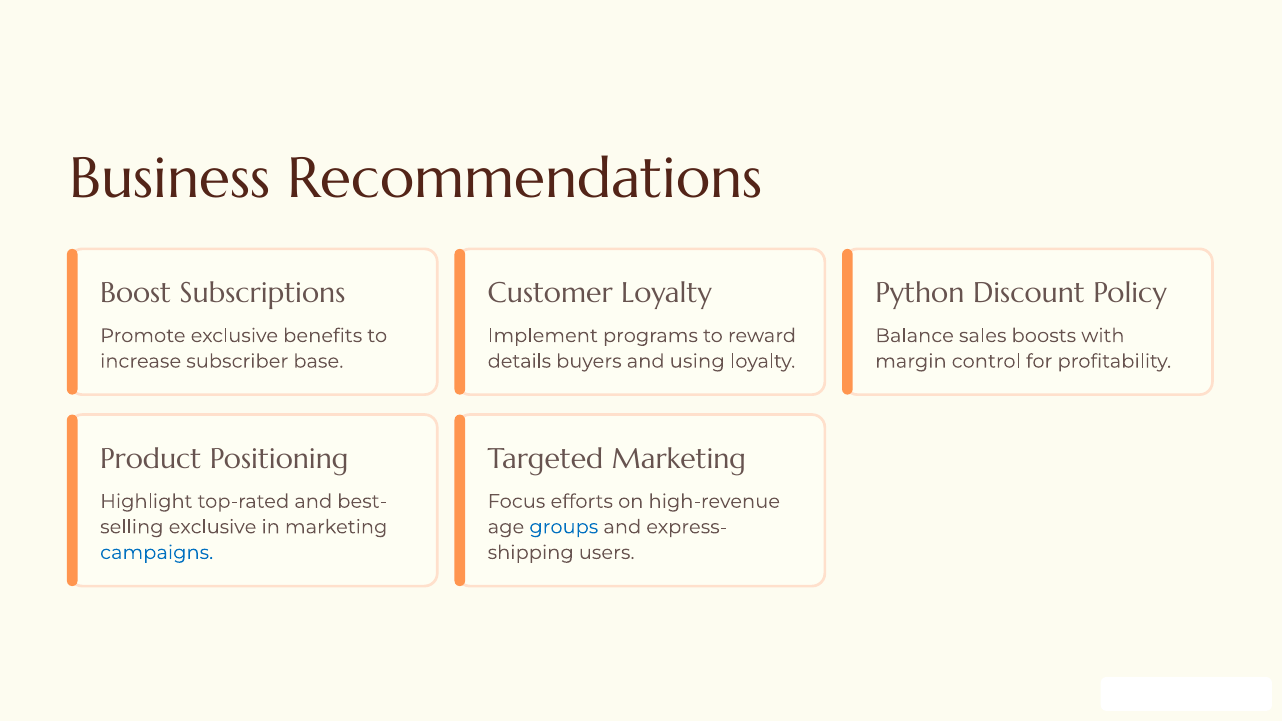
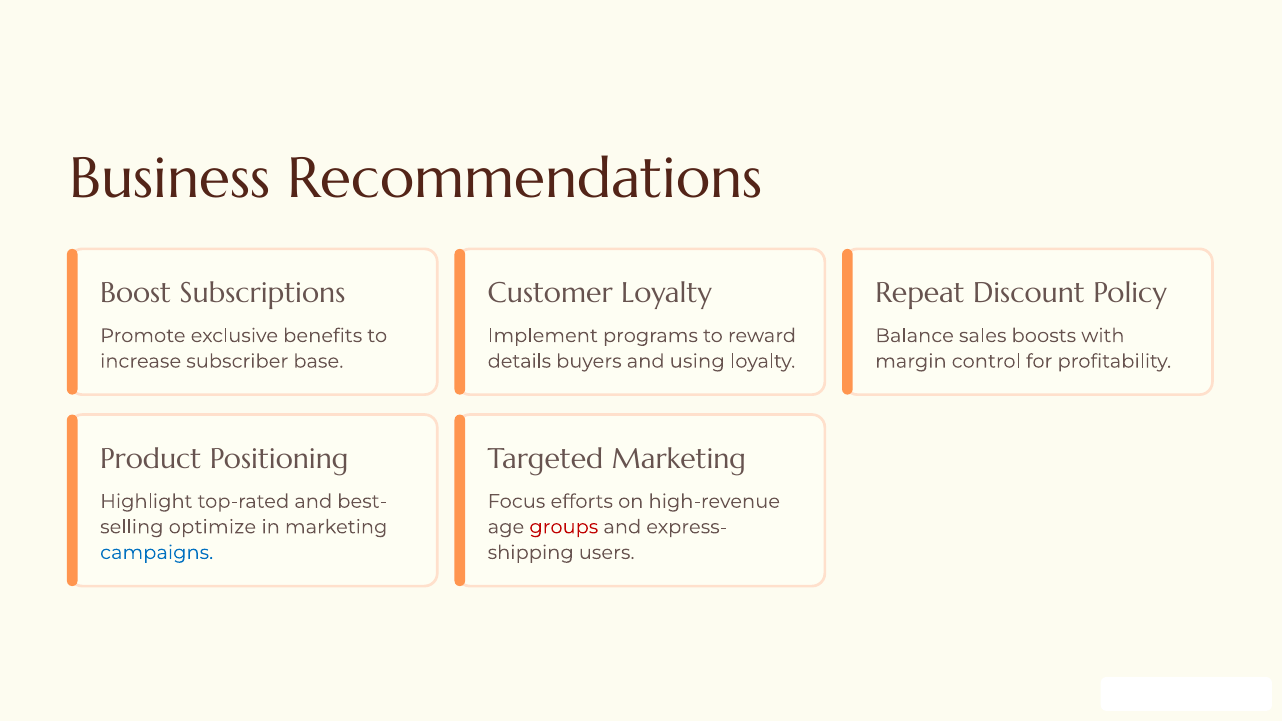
Python: Python -> Repeat
exclusive at (213, 527): exclusive -> optimize
groups colour: blue -> red
